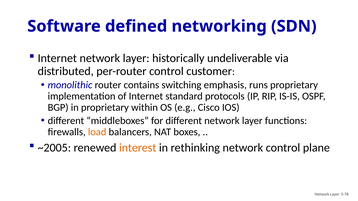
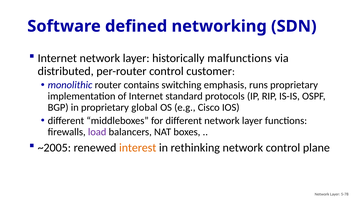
undeliverable: undeliverable -> malfunctions
within: within -> global
load colour: orange -> purple
